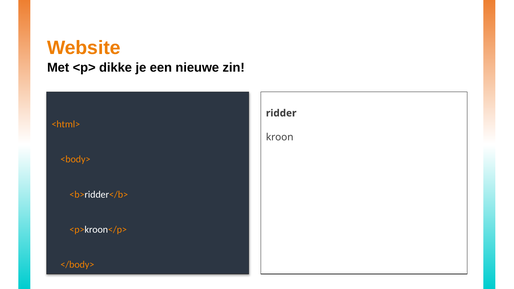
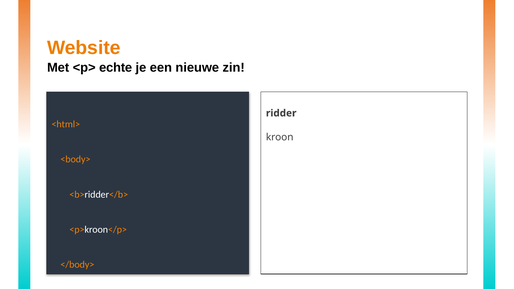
dikke: dikke -> echte
